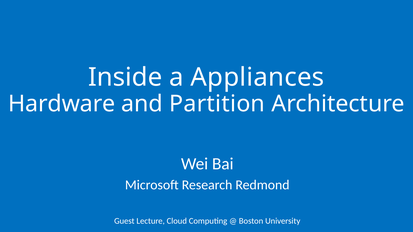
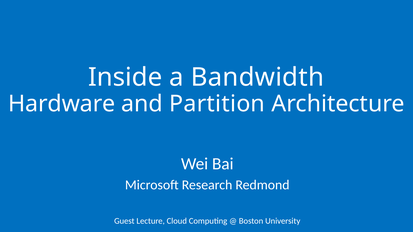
Appliances: Appliances -> Bandwidth
